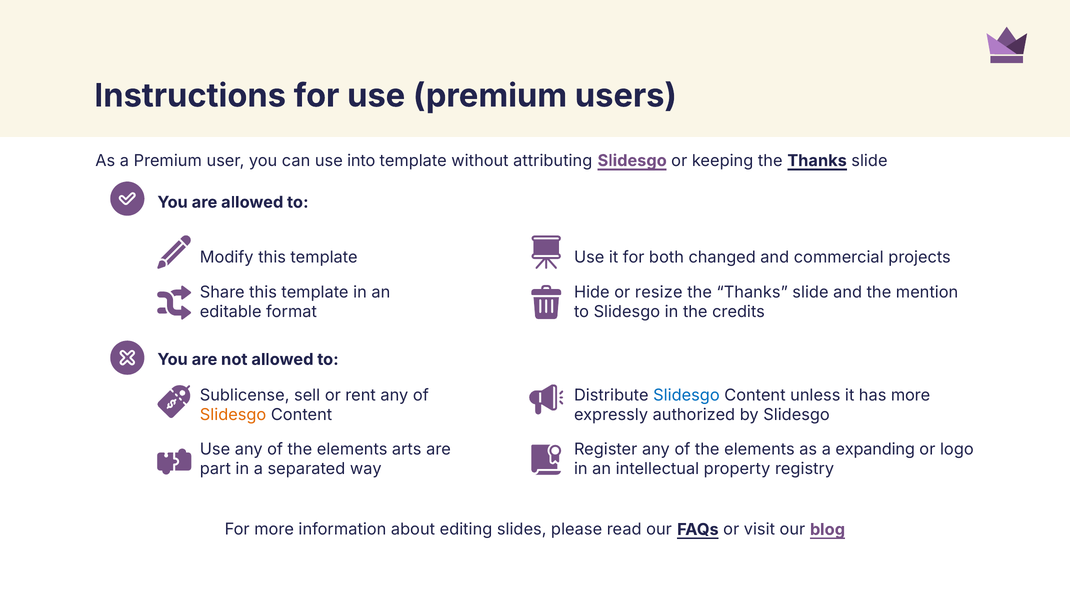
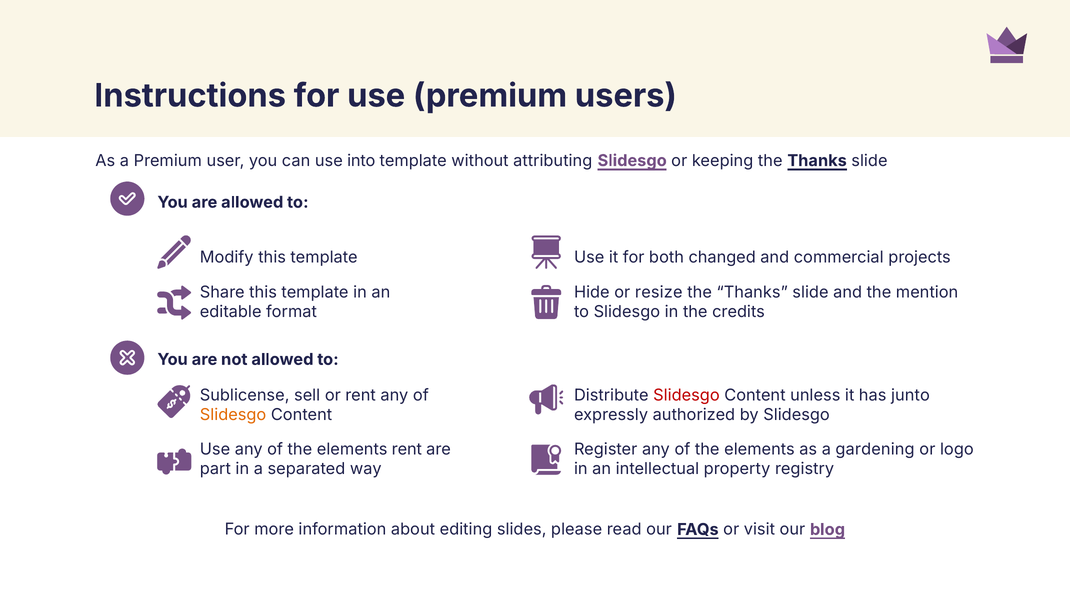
Slidesgo at (686, 395) colour: blue -> red
has more: more -> junto
elements arts: arts -> rent
expanding: expanding -> gardening
